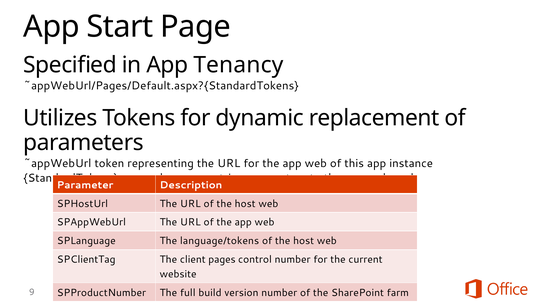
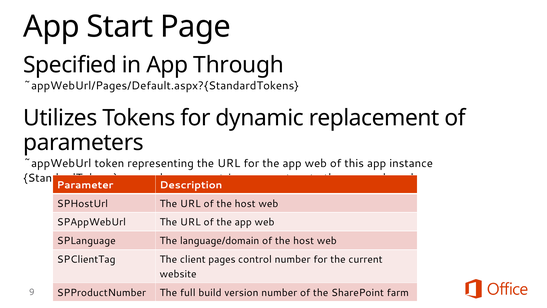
Tenancy: Tenancy -> Through
language/tokens: language/tokens -> language/domain
